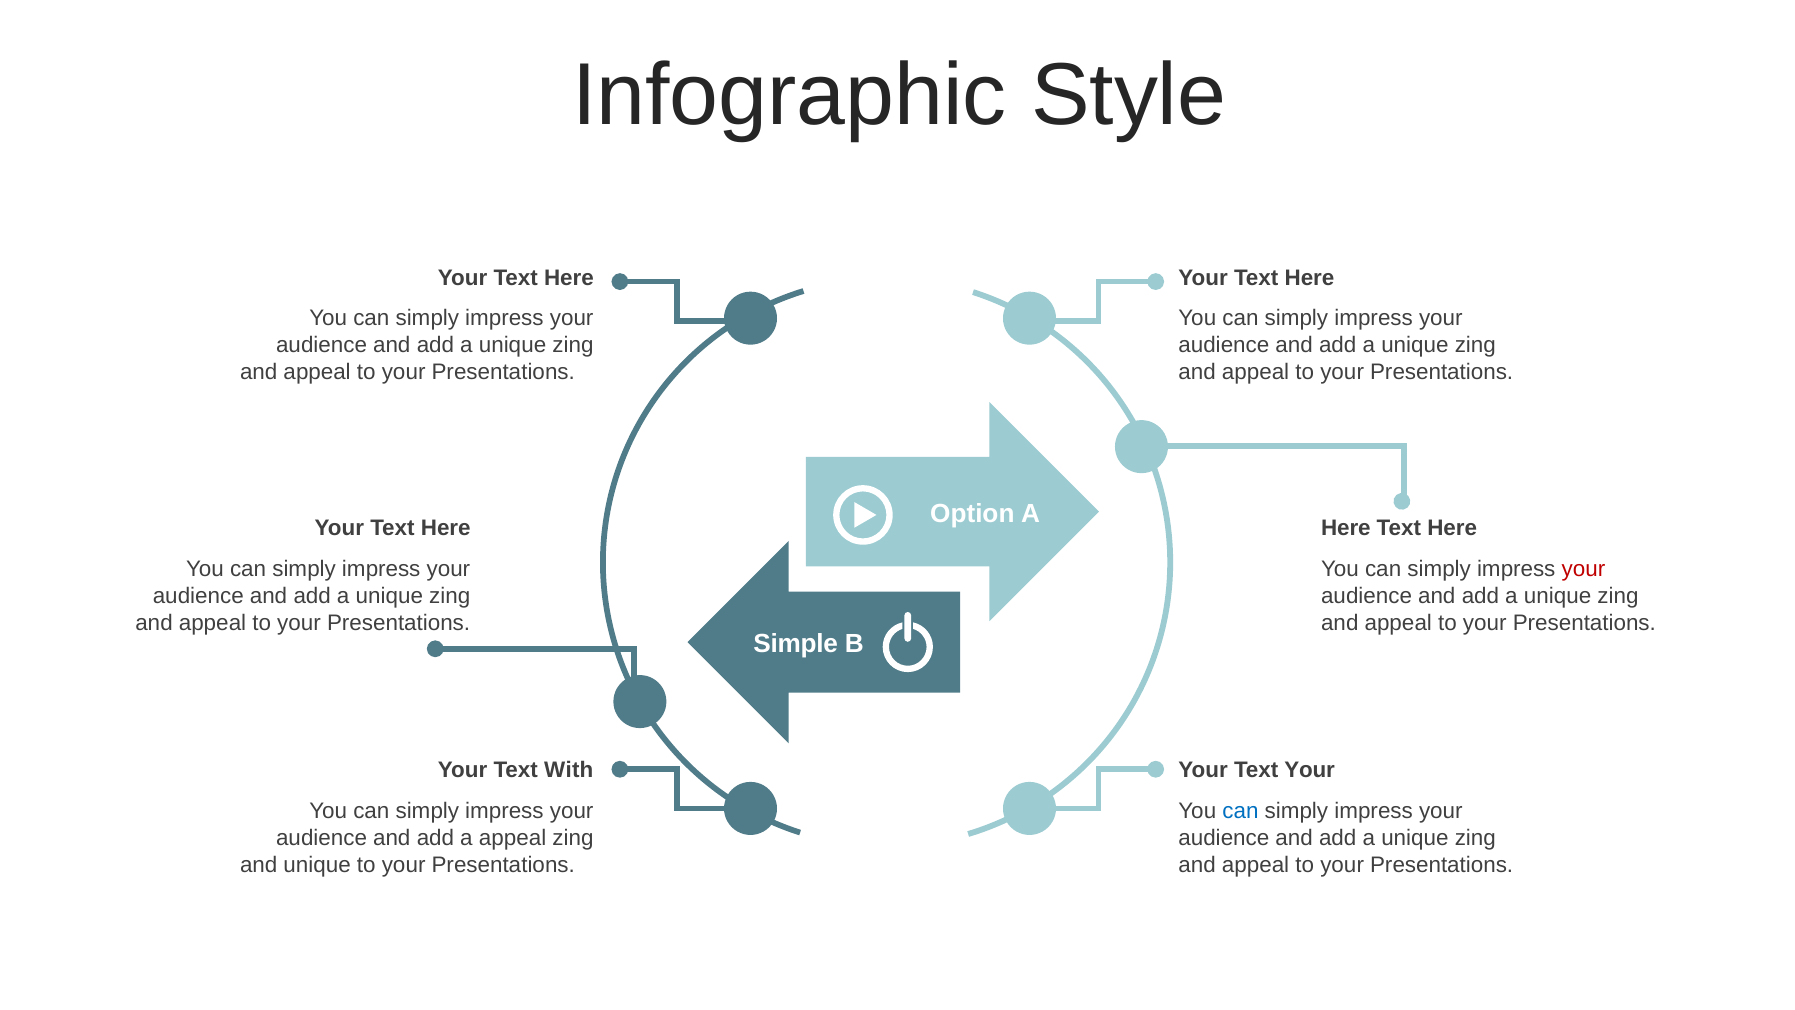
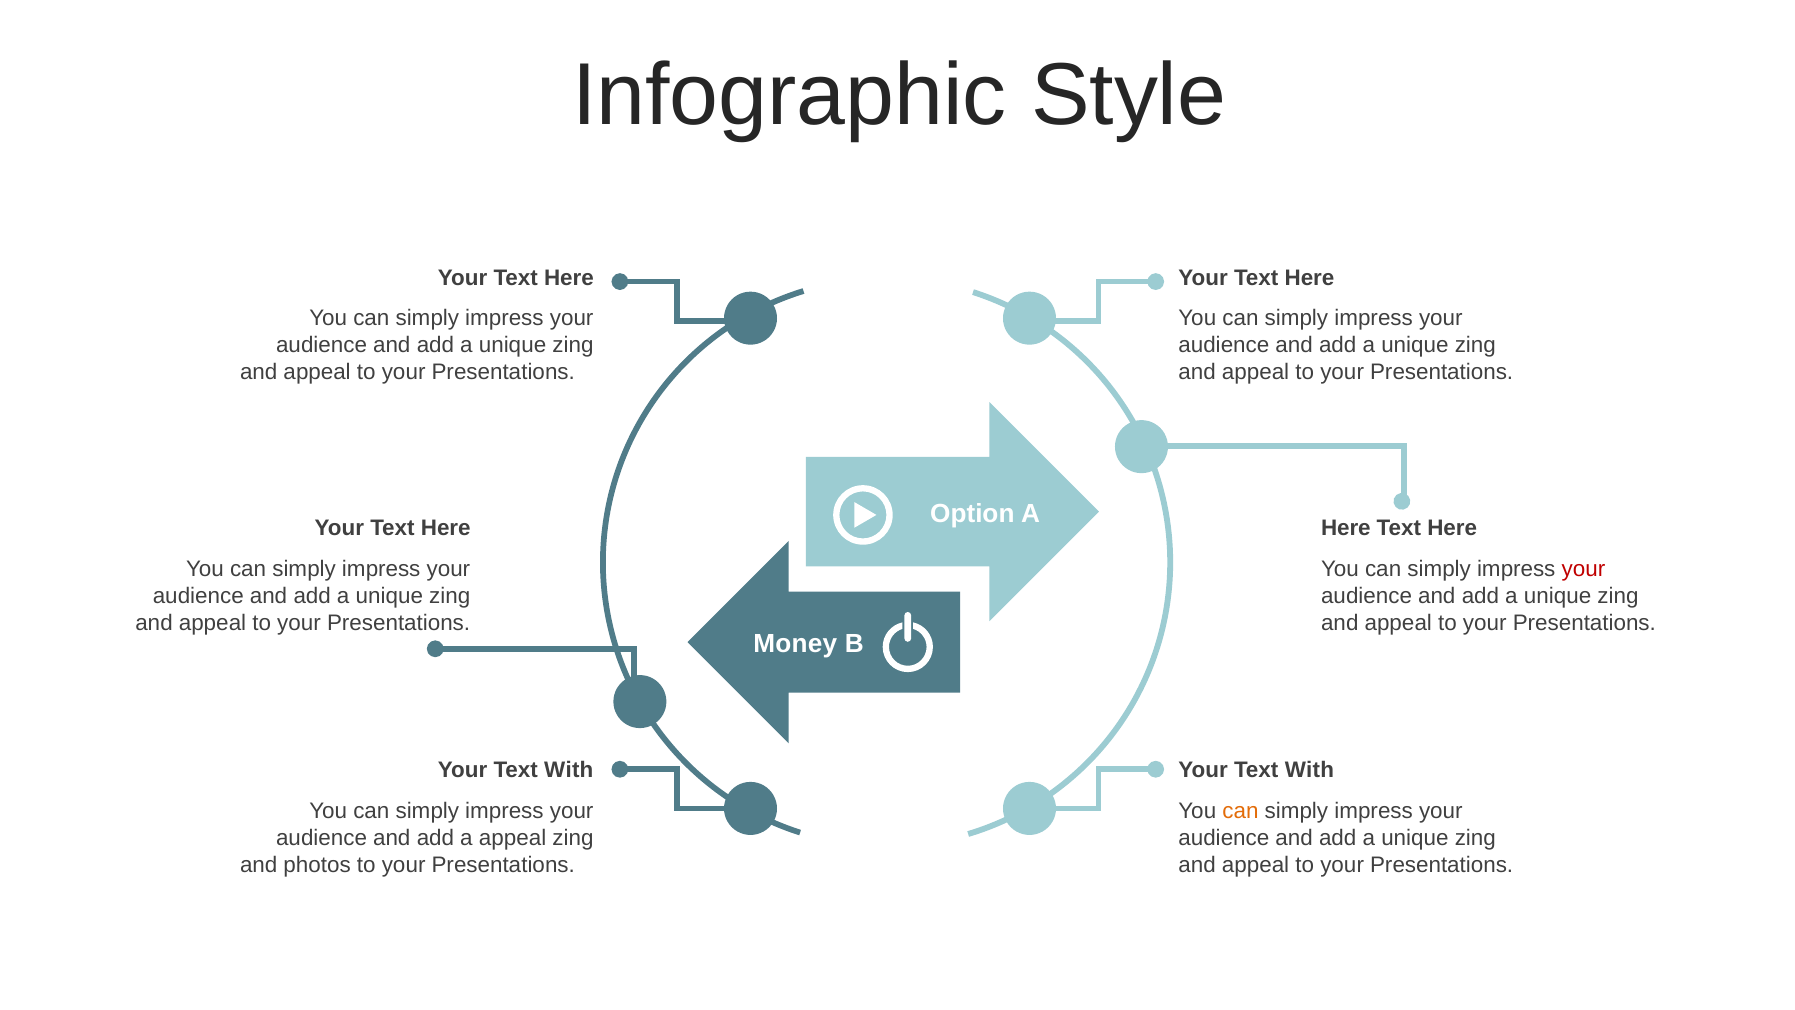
Simple: Simple -> Money
Your at (1310, 770): Your -> With
can at (1240, 811) colour: blue -> orange
and unique: unique -> photos
